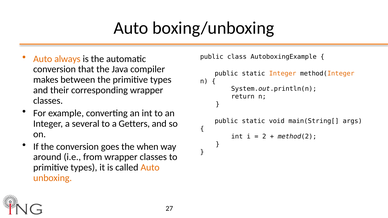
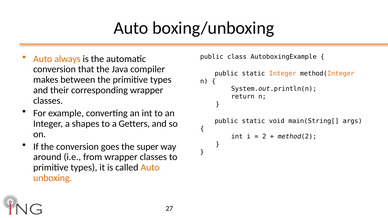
several: several -> shapes
when: when -> super
